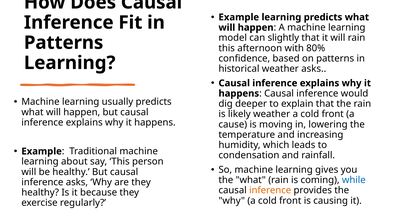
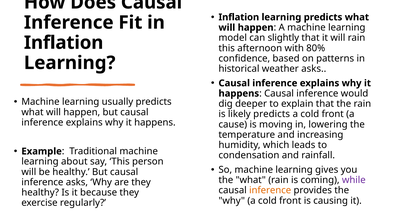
Example at (239, 17): Example -> Inflation
Patterns at (64, 43): Patterns -> Inflation
likely weather: weather -> predicts
while colour: blue -> purple
